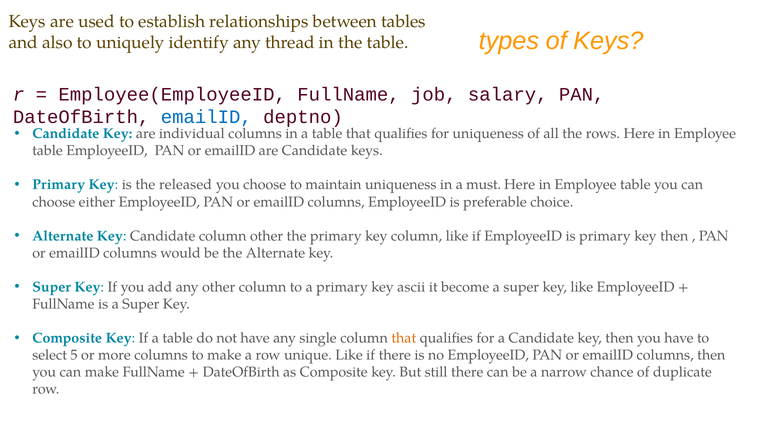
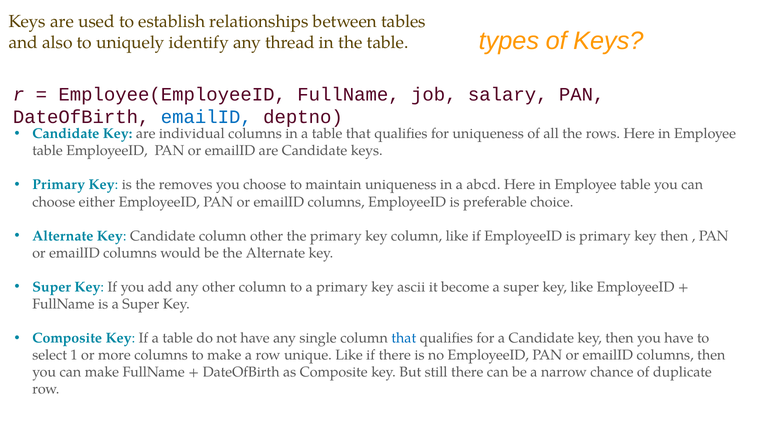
released: released -> removes
must: must -> abcd
that at (404, 338) colour: orange -> blue
5: 5 -> 1
